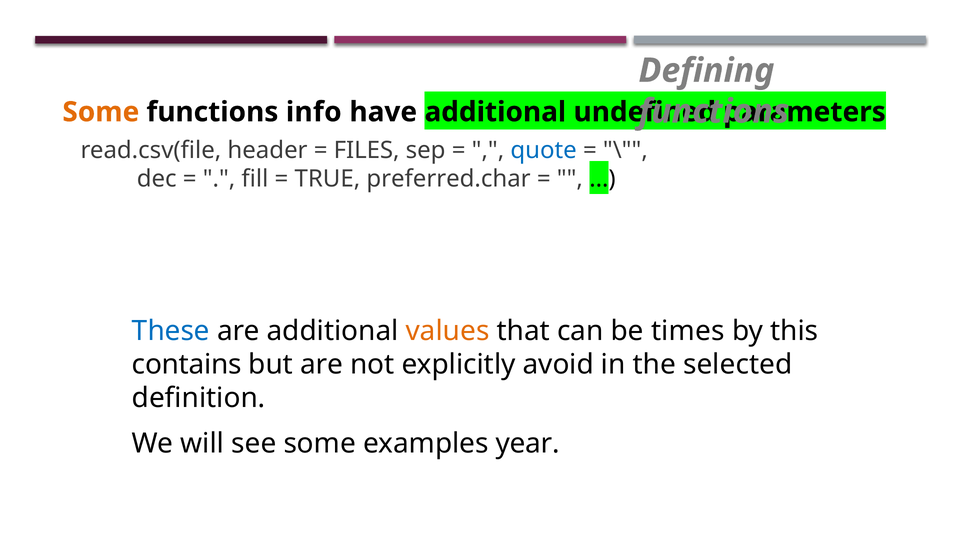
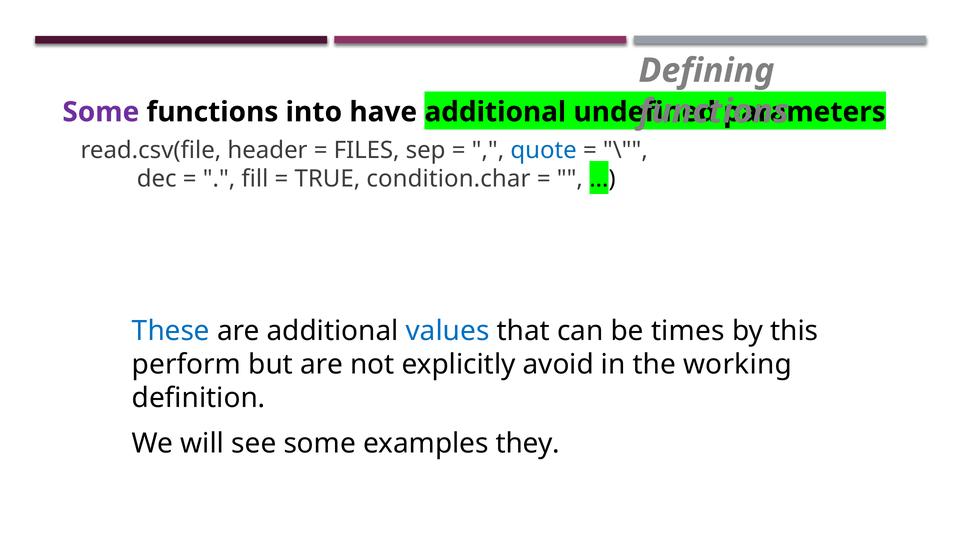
Some at (101, 112) colour: orange -> purple
info: info -> into
preferred.char: preferred.char -> condition.char
values colour: orange -> blue
contains: contains -> perform
selected: selected -> working
year: year -> they
